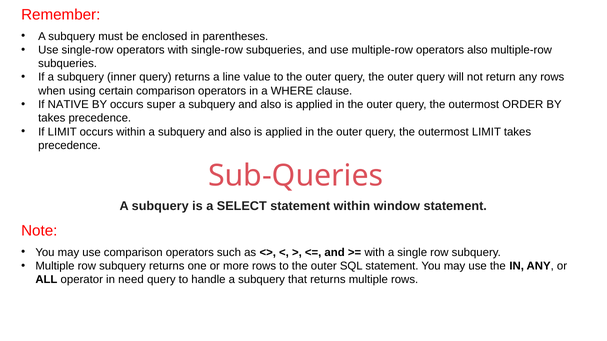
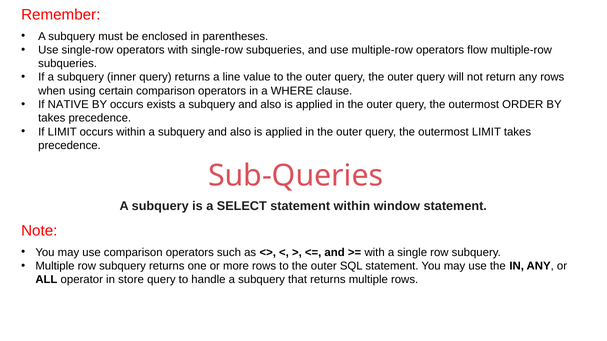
operators also: also -> flow
super: super -> exists
need: need -> store
